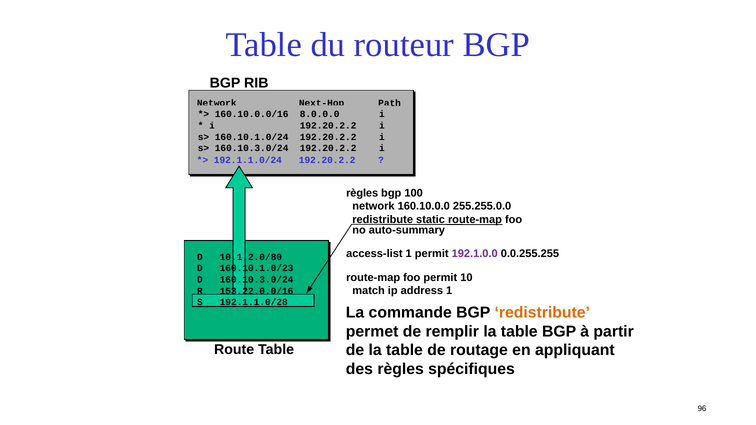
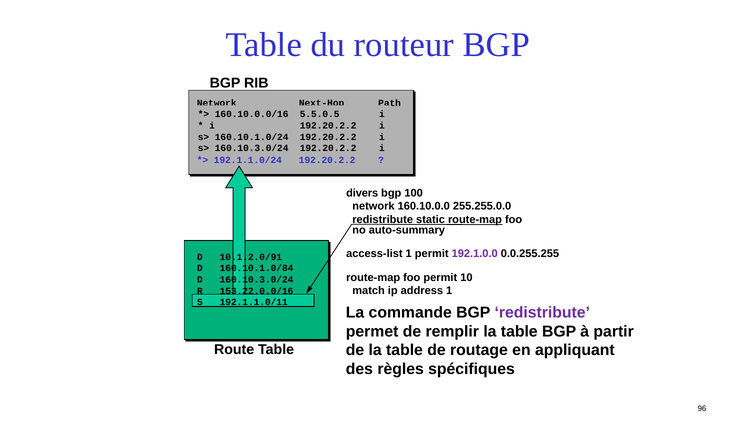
8.0.0.0: 8.0.0.0 -> 5.5.0.5
règles at (362, 193): règles -> divers
10.1.2.0/80: 10.1.2.0/80 -> 10.1.2.0/91
160.10.1.0/23: 160.10.1.0/23 -> 160.10.1.0/84
192.1.1.0/28: 192.1.1.0/28 -> 192.1.1.0/11
redistribute at (542, 313) colour: orange -> purple
